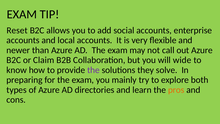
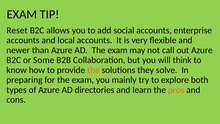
Claim: Claim -> Some
wide: wide -> think
the at (93, 70) colour: purple -> orange
